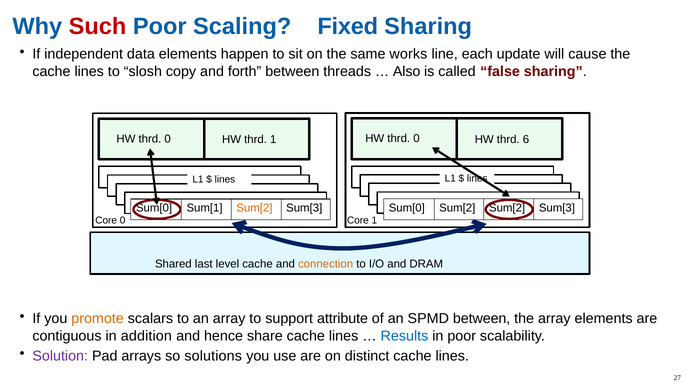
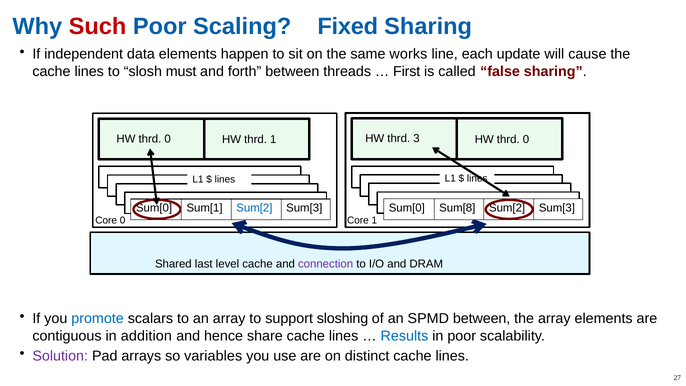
copy: copy -> must
Also: Also -> First
1 HW thrd 0: 0 -> 3
6 at (526, 140): 6 -> 0
Sum[2 at (254, 208) colour: orange -> blue
Sum[0 Sum[2: Sum[2 -> Sum[8
connection colour: orange -> purple
promote colour: orange -> blue
attribute: attribute -> sloshing
solutions: solutions -> variables
